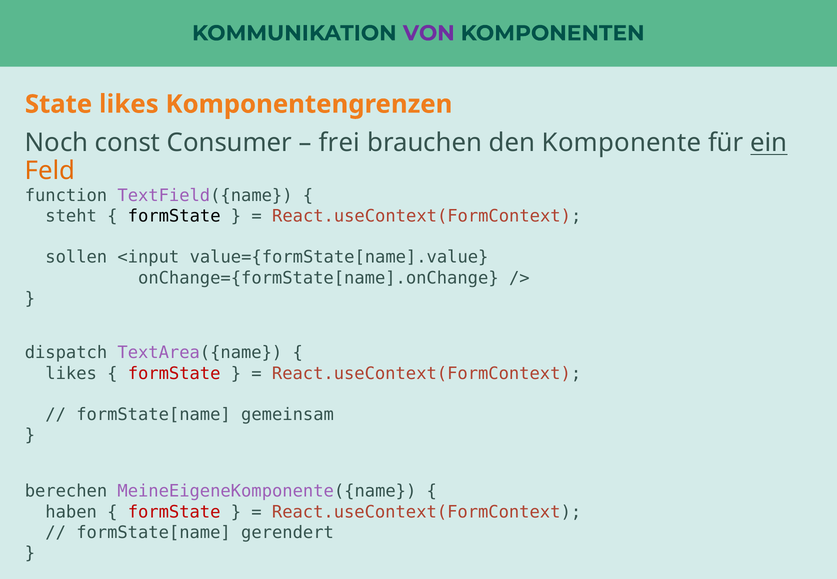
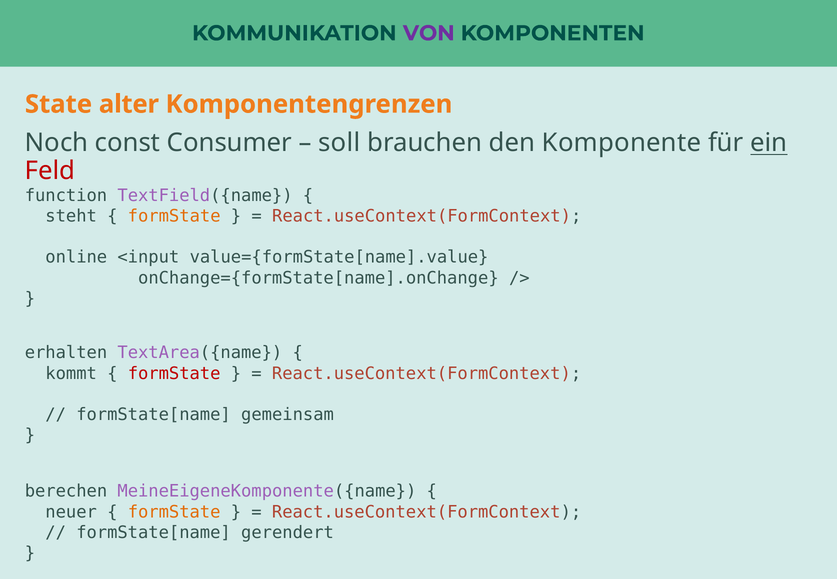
State likes: likes -> alter
frei: frei -> soll
Feld colour: orange -> red
formState at (174, 216) colour: black -> orange
sollen: sollen -> online
dispatch: dispatch -> erhalten
likes at (71, 374): likes -> kommt
haben: haben -> neuer
formState at (174, 512) colour: red -> orange
